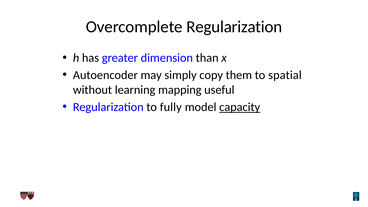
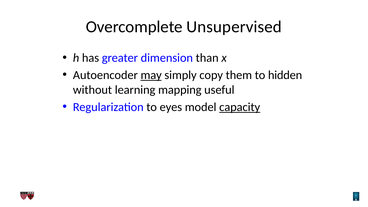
Overcomplete Regularization: Regularization -> Unsupervised
may underline: none -> present
spatial: spatial -> hidden
fully: fully -> eyes
